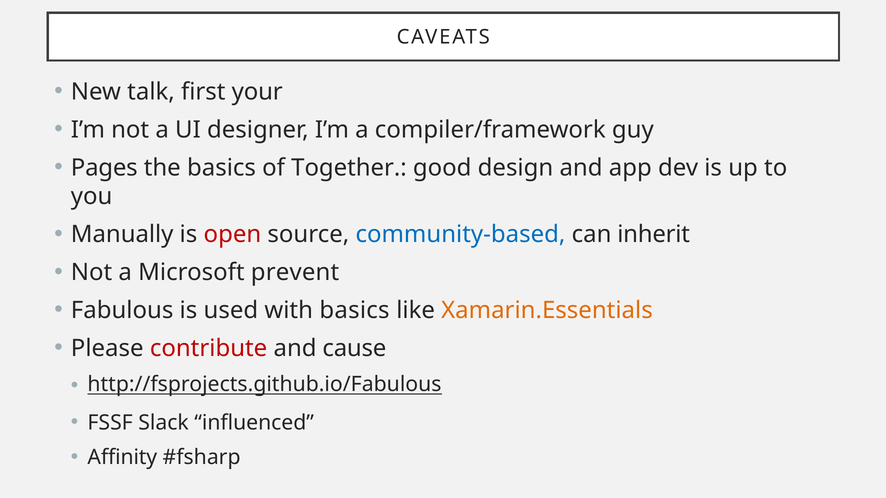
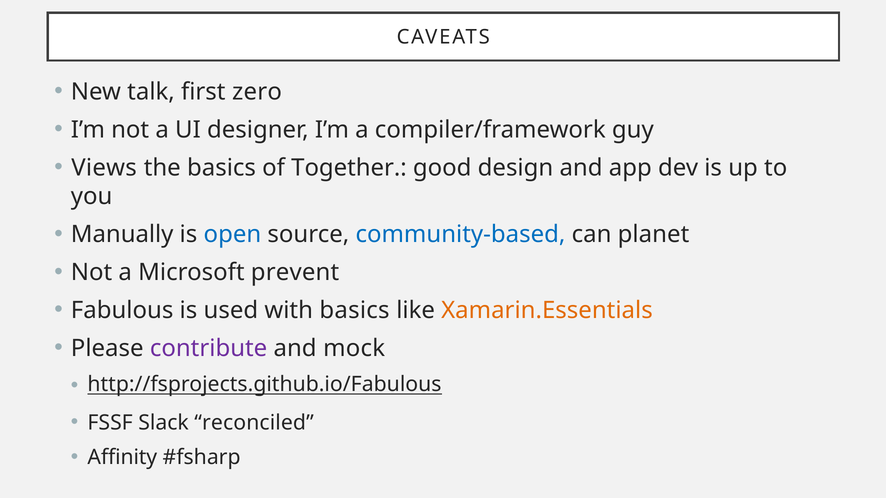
your: your -> zero
Pages: Pages -> Views
open colour: red -> blue
inherit: inherit -> planet
contribute colour: red -> purple
cause: cause -> mock
influenced: influenced -> reconciled
